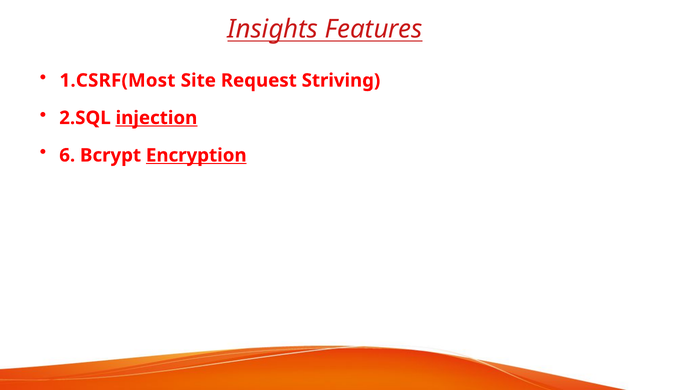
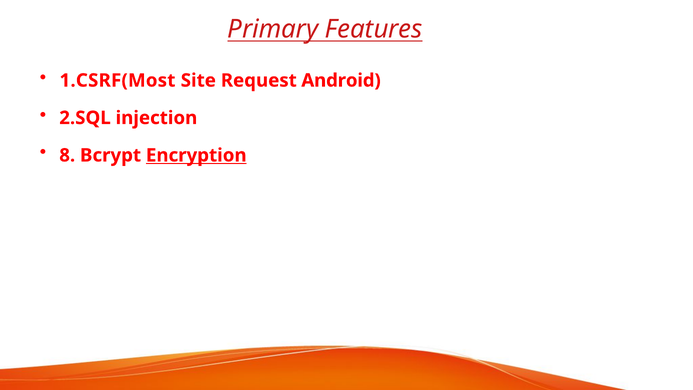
Insights: Insights -> Primary
Striving: Striving -> Android
injection underline: present -> none
6: 6 -> 8
